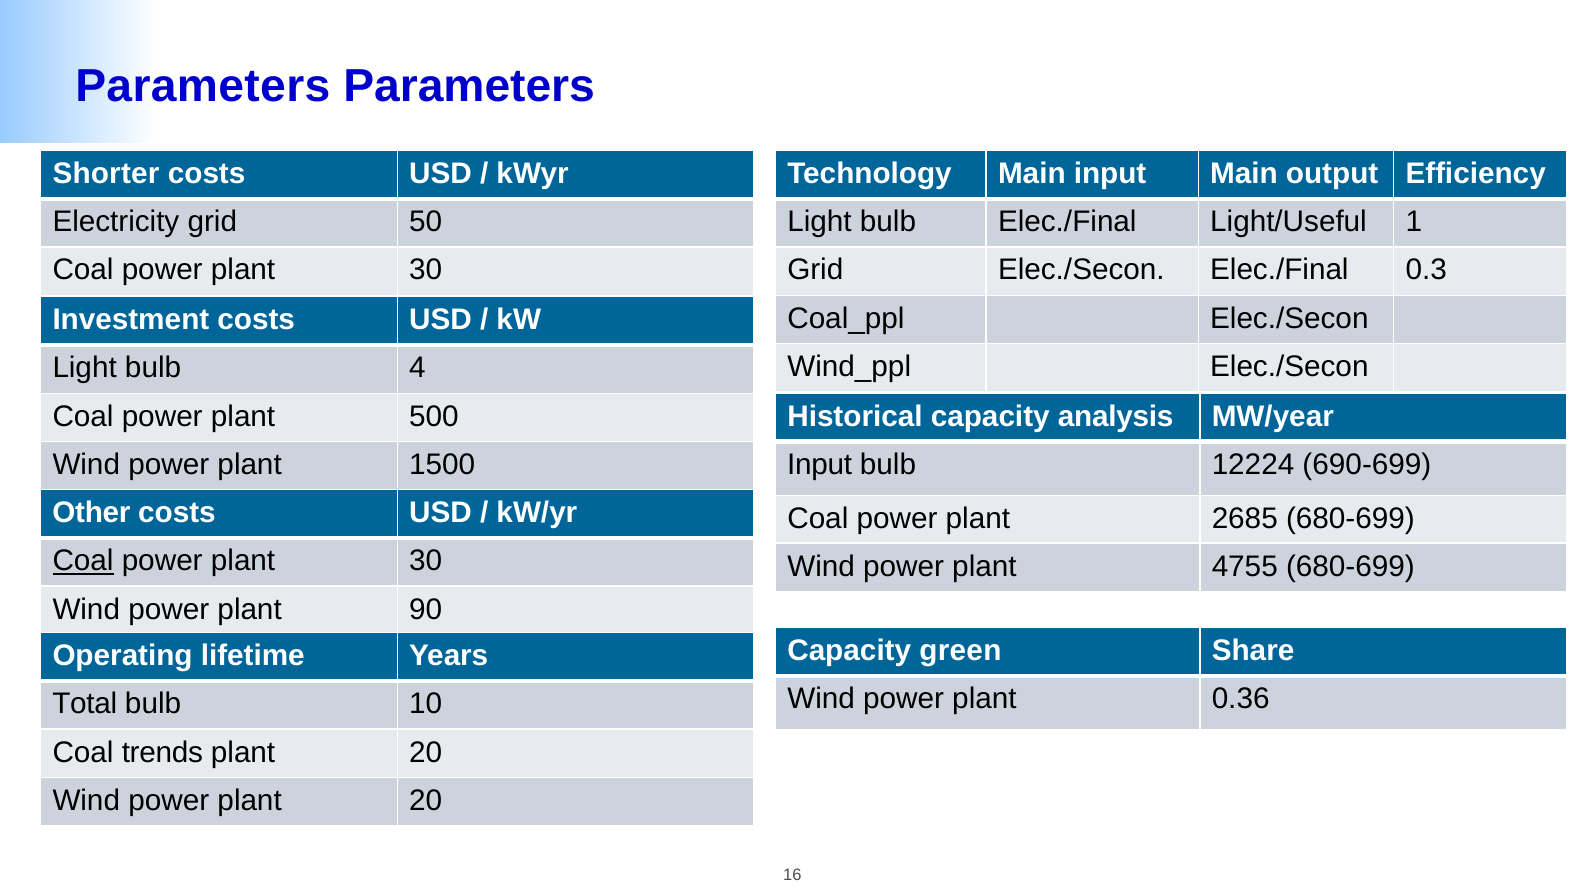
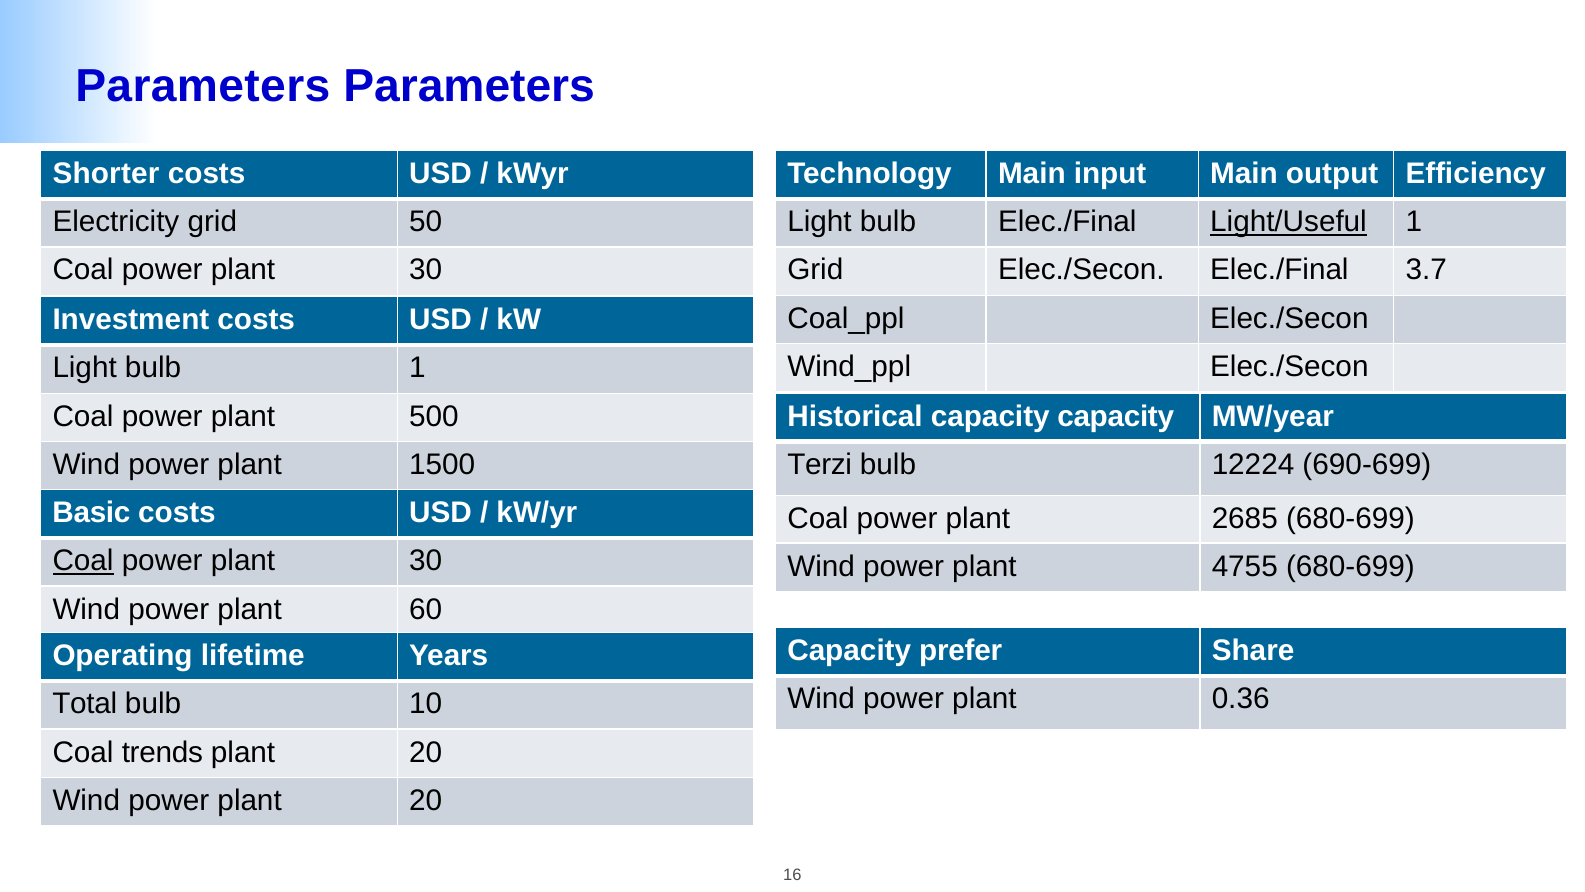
Light/Useful underline: none -> present
0.3: 0.3 -> 3.7
bulb 4: 4 -> 1
capacity analysis: analysis -> capacity
Input at (820, 464): Input -> Terzi
Other: Other -> Basic
90: 90 -> 60
green: green -> prefer
